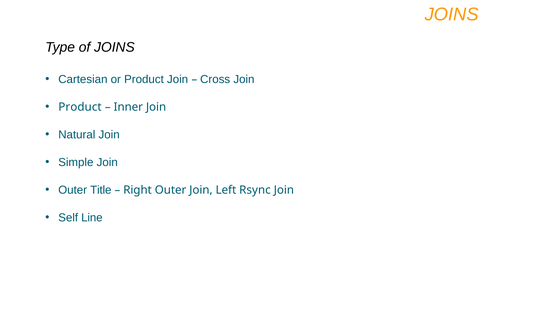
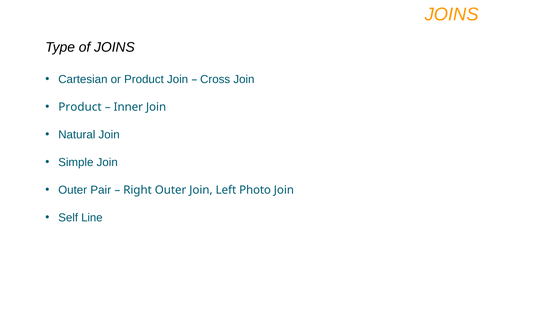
Title: Title -> Pair
Rsync: Rsync -> Photo
